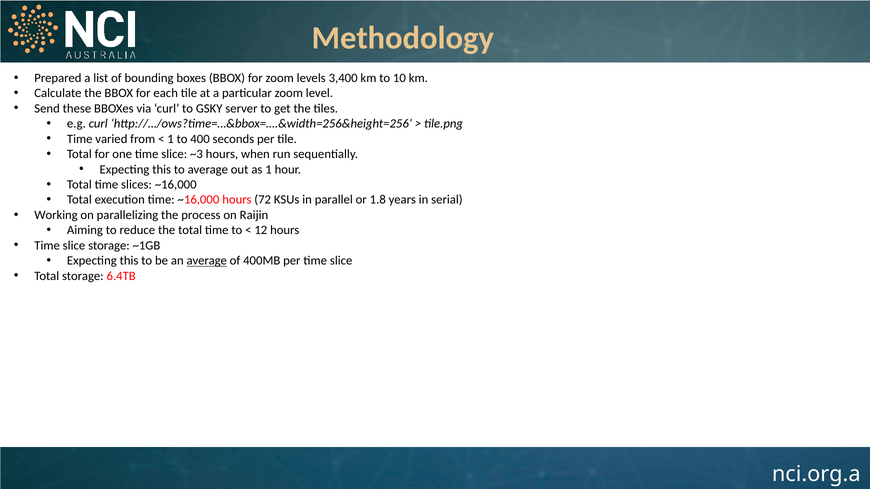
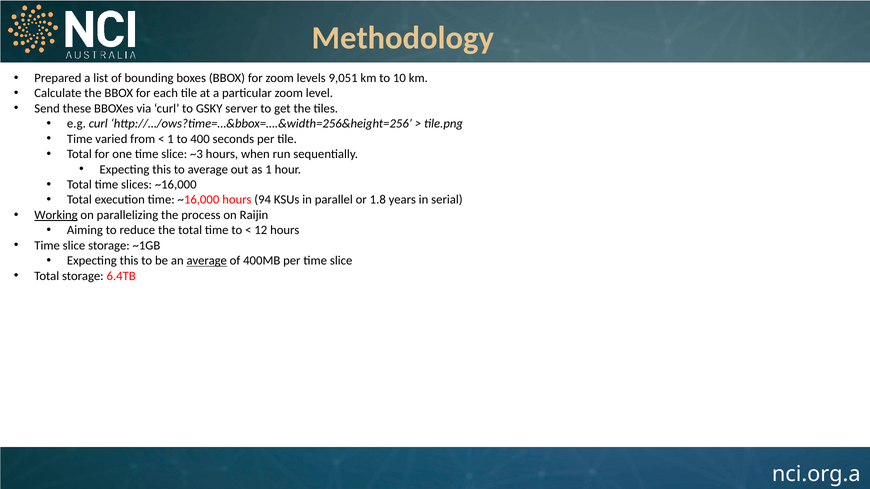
3,400: 3,400 -> 9,051
72: 72 -> 94
Working underline: none -> present
